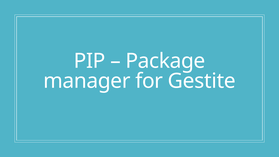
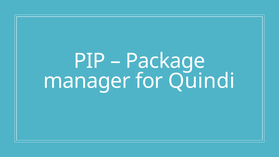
Gestite: Gestite -> Quindi
